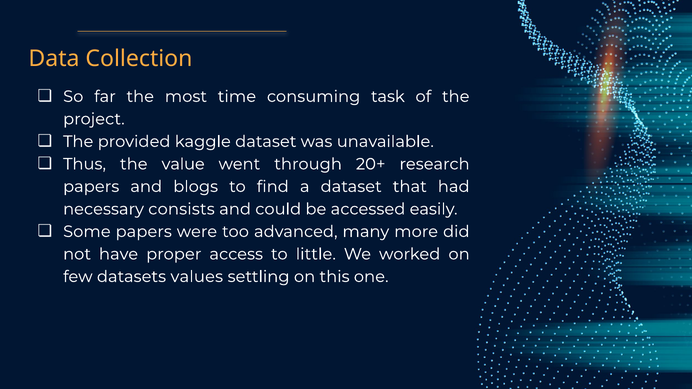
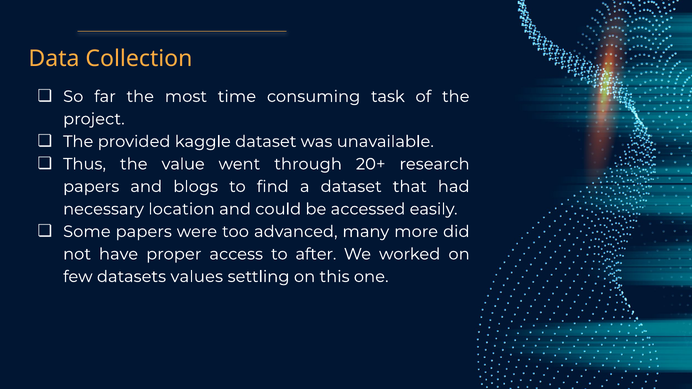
consists: consists -> location
little: little -> after
